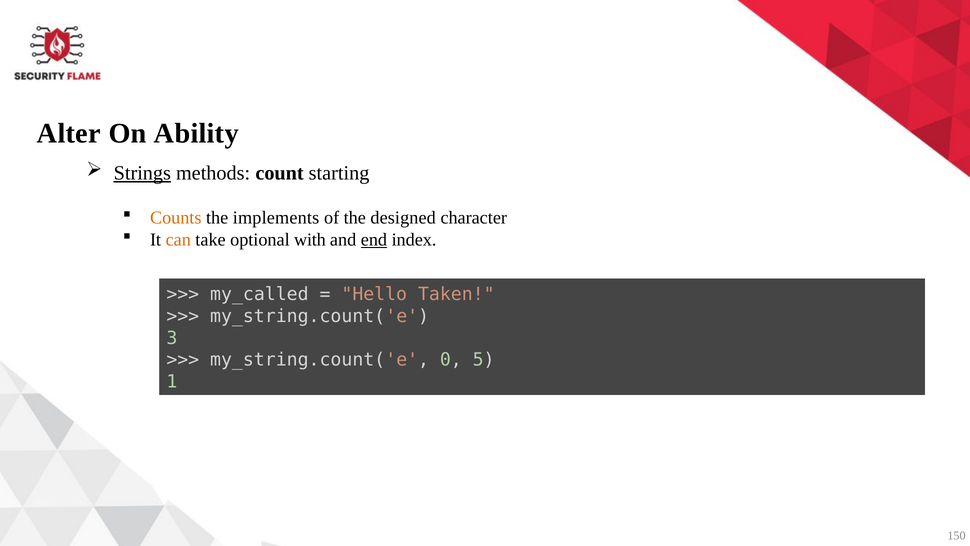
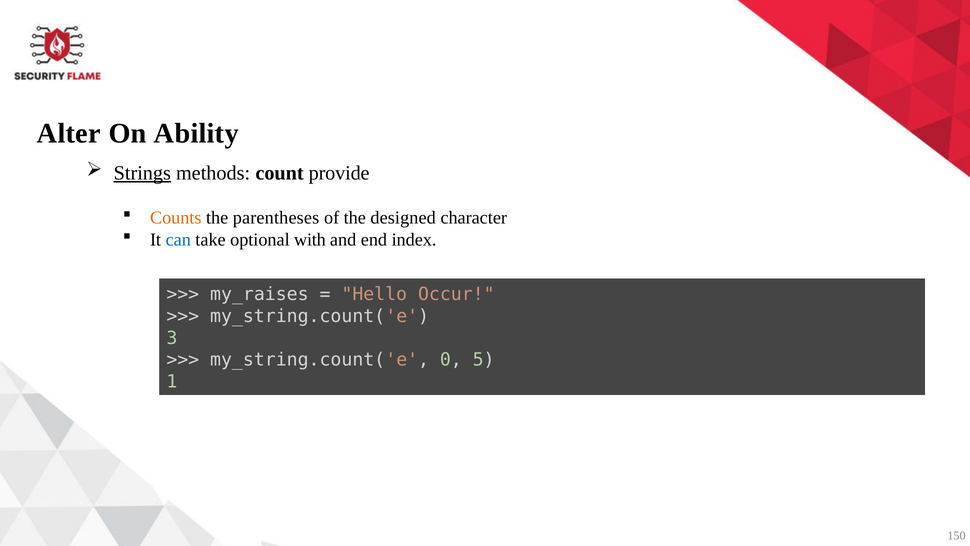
starting: starting -> provide
implements: implements -> parentheses
can colour: orange -> blue
end underline: present -> none
my_called: my_called -> my_raises
Taken: Taken -> Occur
